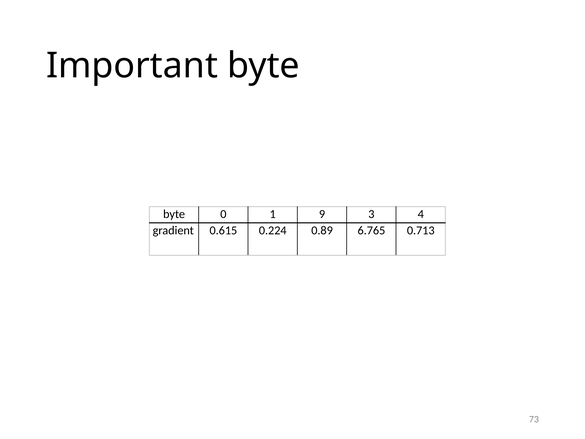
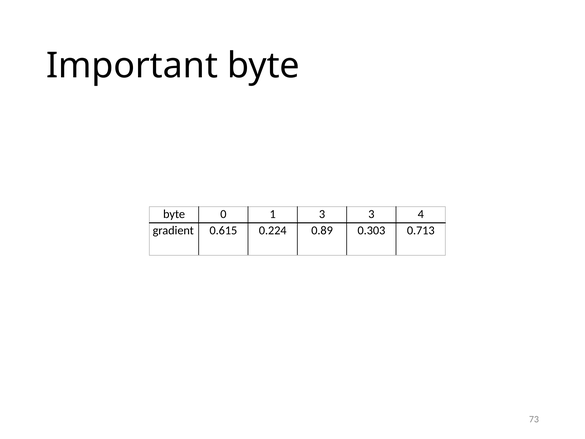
1 9: 9 -> 3
6.765: 6.765 -> 0.303
